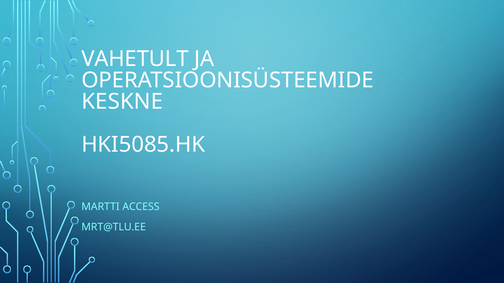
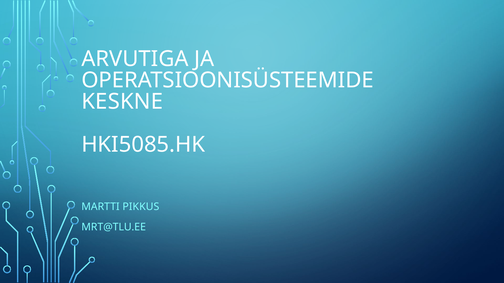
VAHETULT: VAHETULT -> ARVUTIGA
ACCESS: ACCESS -> PIKKUS
